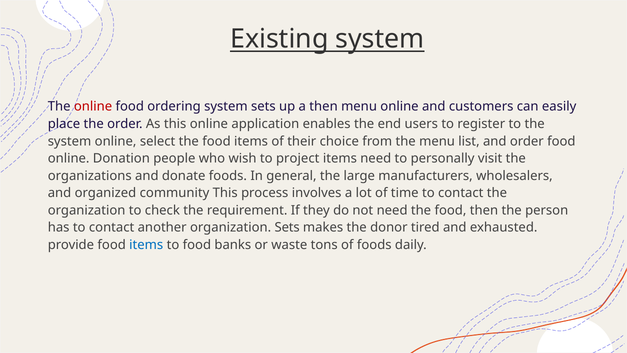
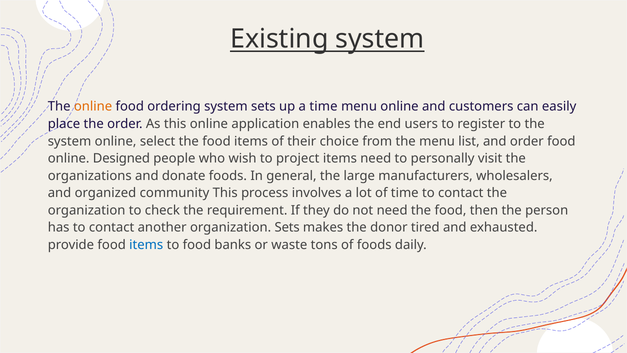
online at (93, 107) colour: red -> orange
a then: then -> time
Donation: Donation -> Designed
